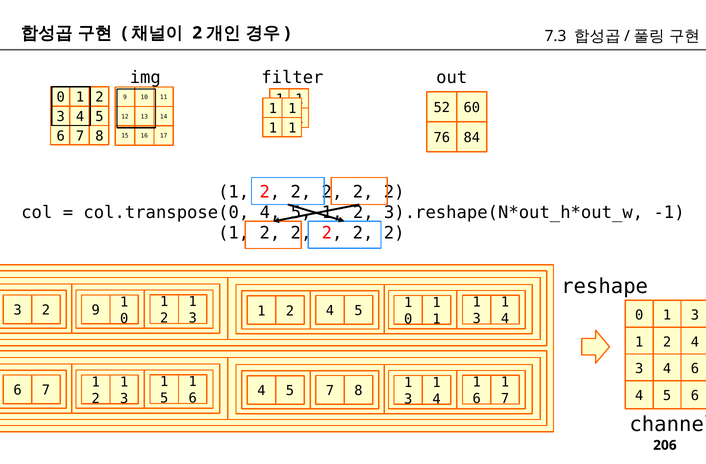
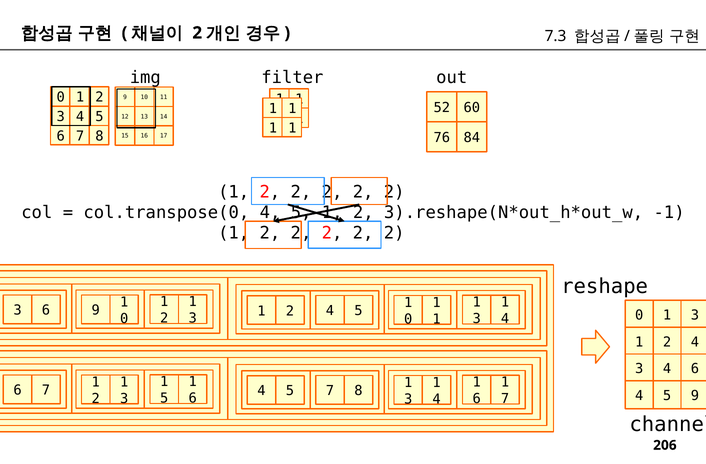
3 2: 2 -> 6
6 at (695, 395): 6 -> 9
